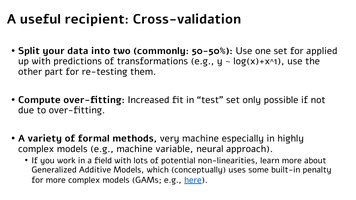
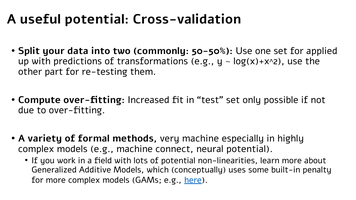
useful recipient: recipient -> potential
log(x)+x^1: log(x)+x^1 -> log(x)+x^2
variable: variable -> connect
neural approach: approach -> potential
